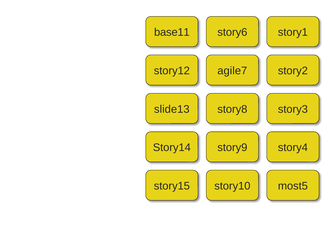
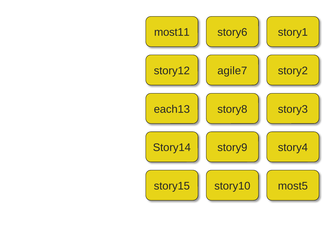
base11: base11 -> most11
slide13: slide13 -> each13
